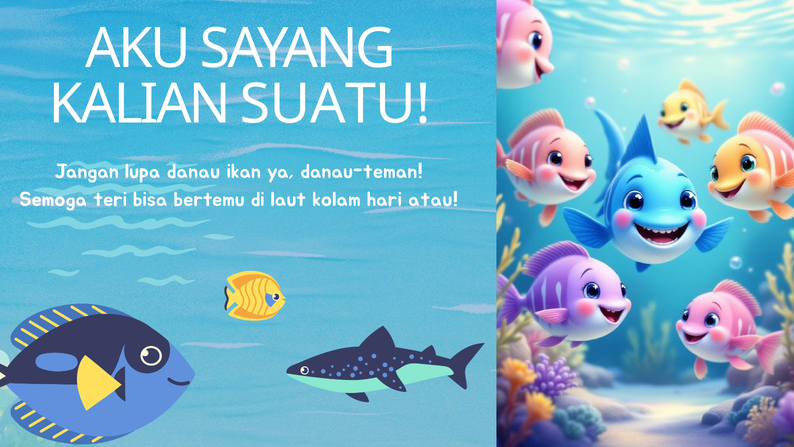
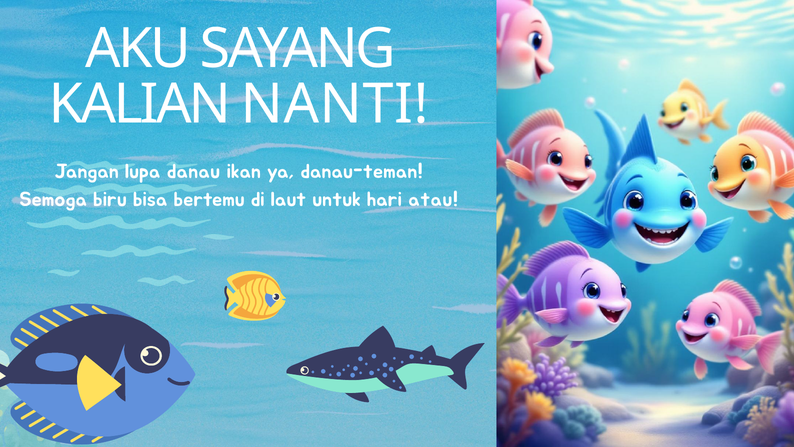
SUATU: SUATU -> NANTI
teri: teri -> biru
kolam: kolam -> untuk
